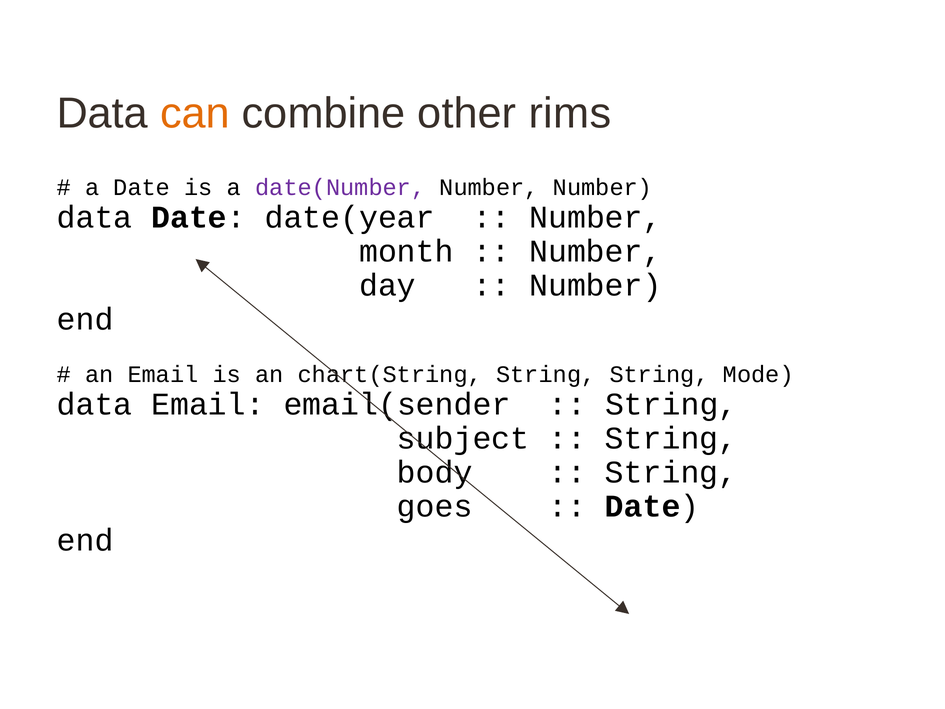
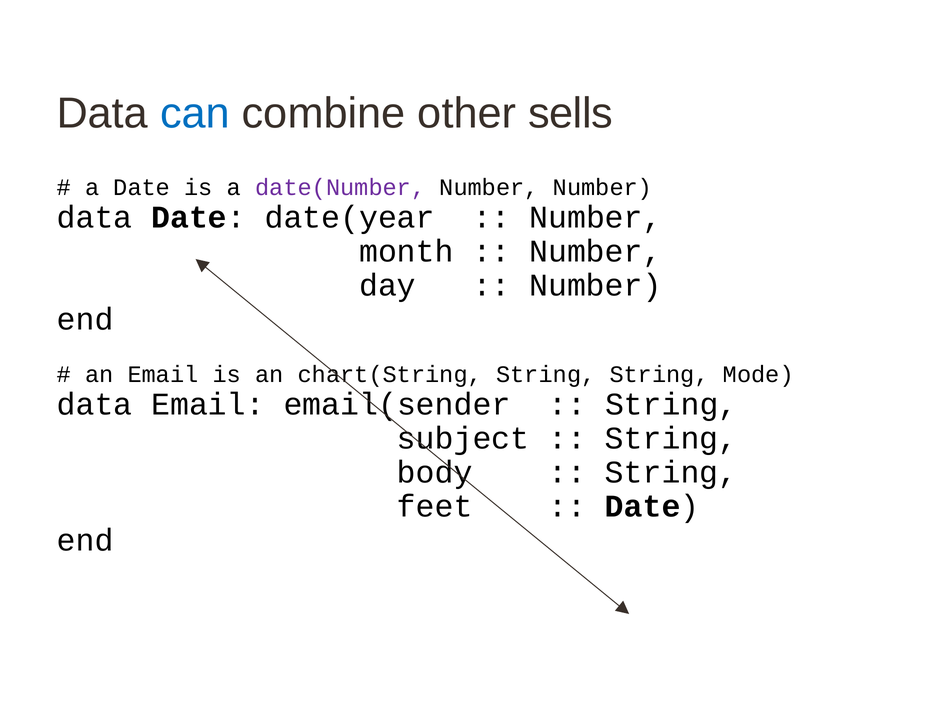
can colour: orange -> blue
rims: rims -> sells
goes: goes -> feet
